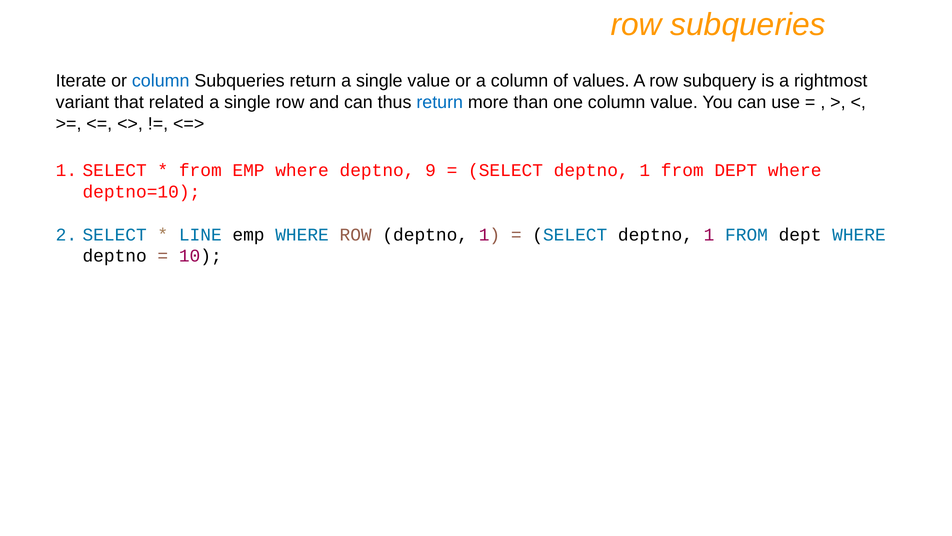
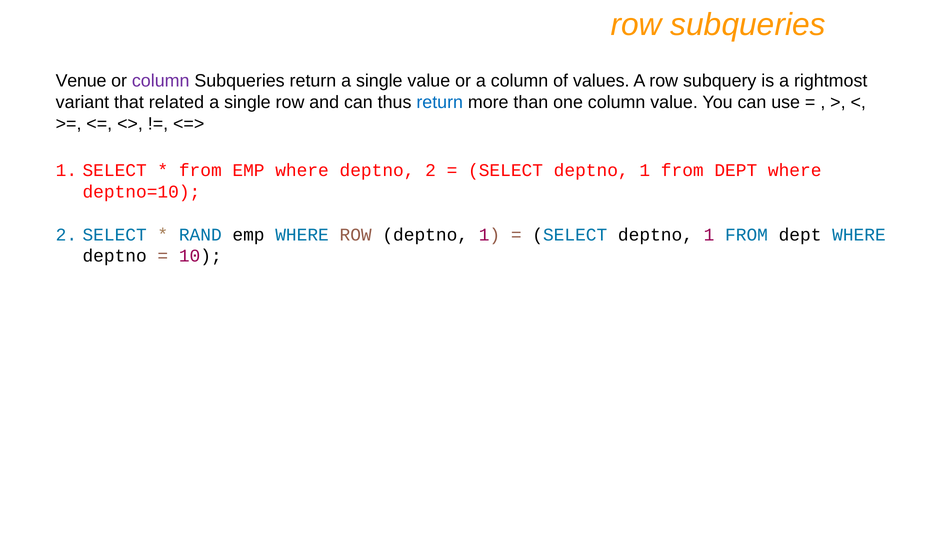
Iterate: Iterate -> Venue
column at (161, 81) colour: blue -> purple
deptno 9: 9 -> 2
LINE: LINE -> RAND
